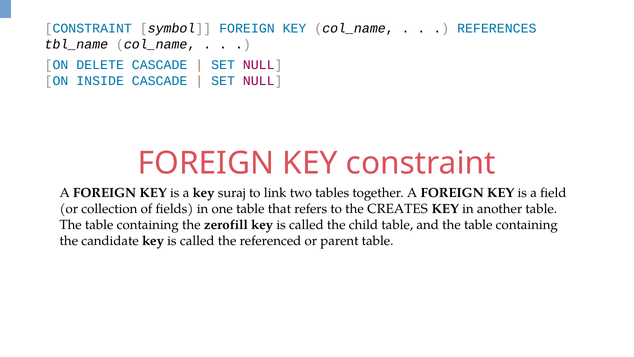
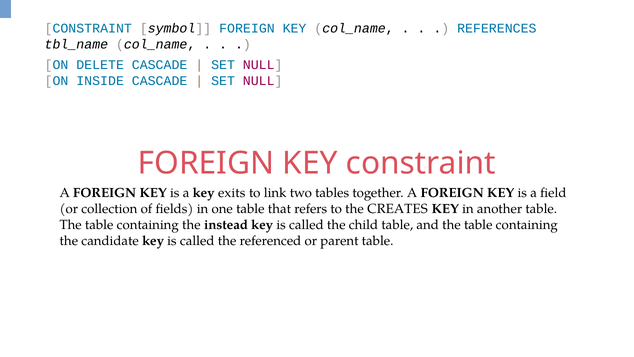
suraj: suraj -> exits
zerofill: zerofill -> instead
